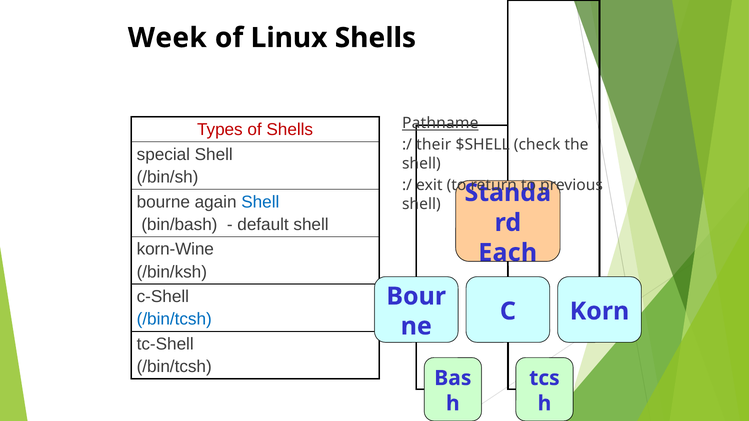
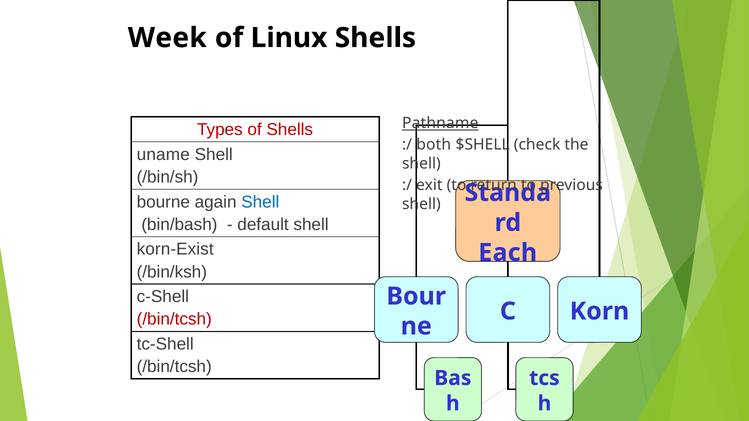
their: their -> both
special: special -> uname
korn-Wine: korn-Wine -> korn-Exist
/bin/tcsh at (174, 320) colour: blue -> red
